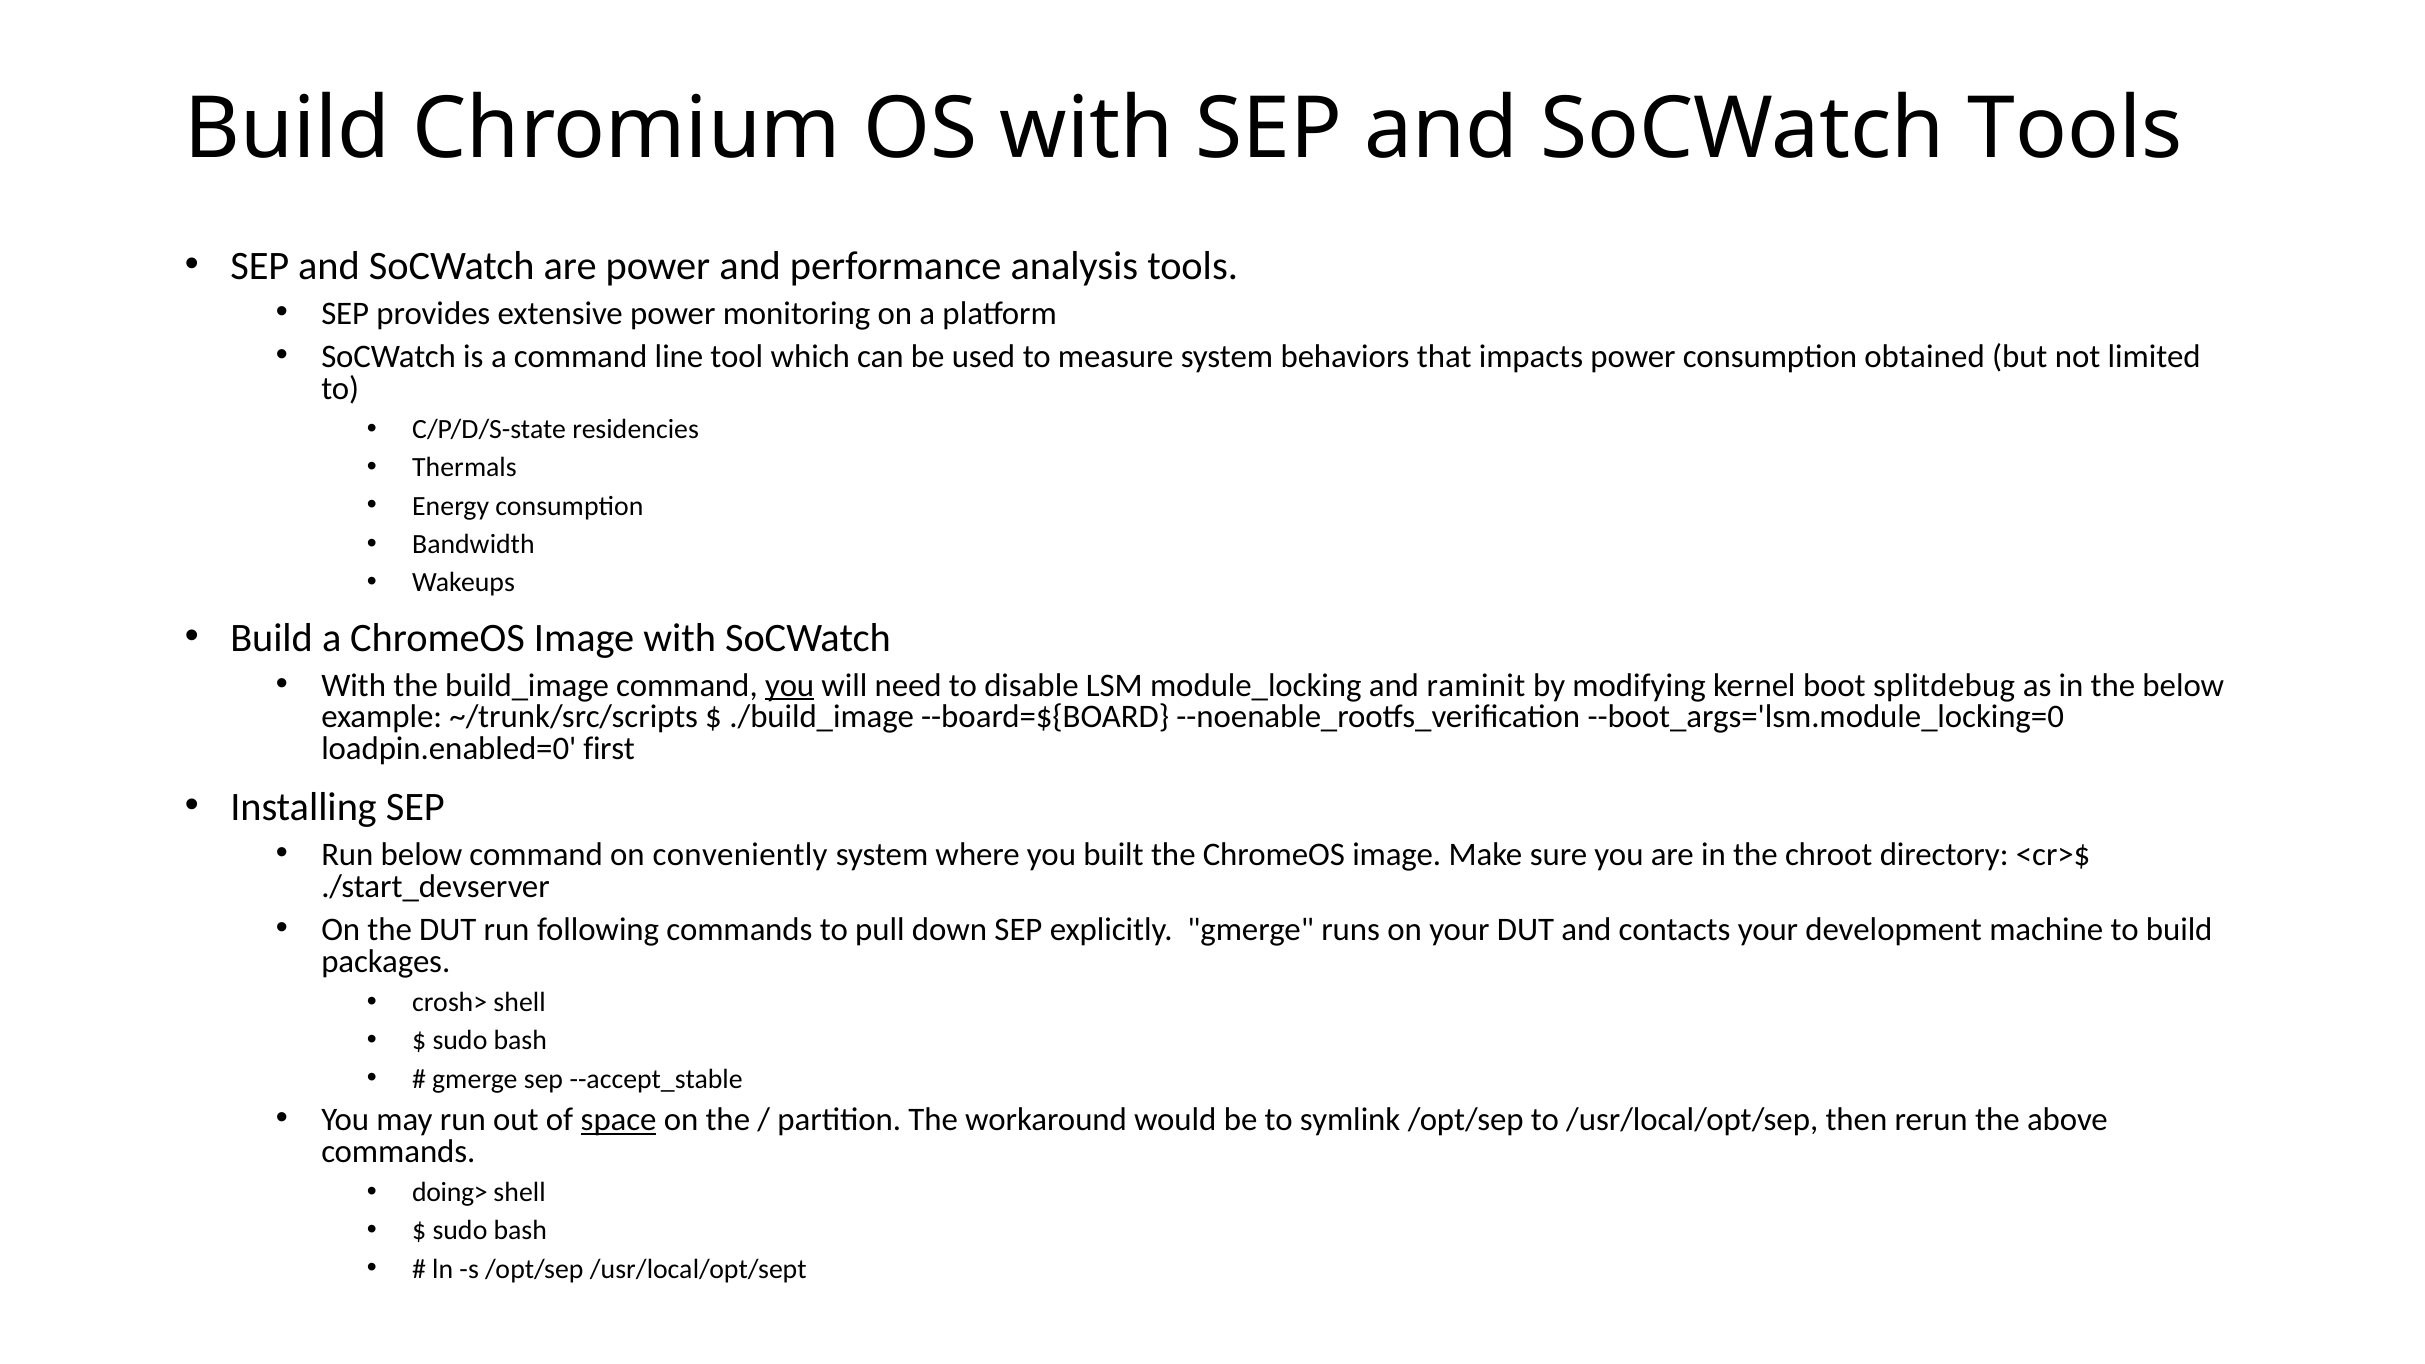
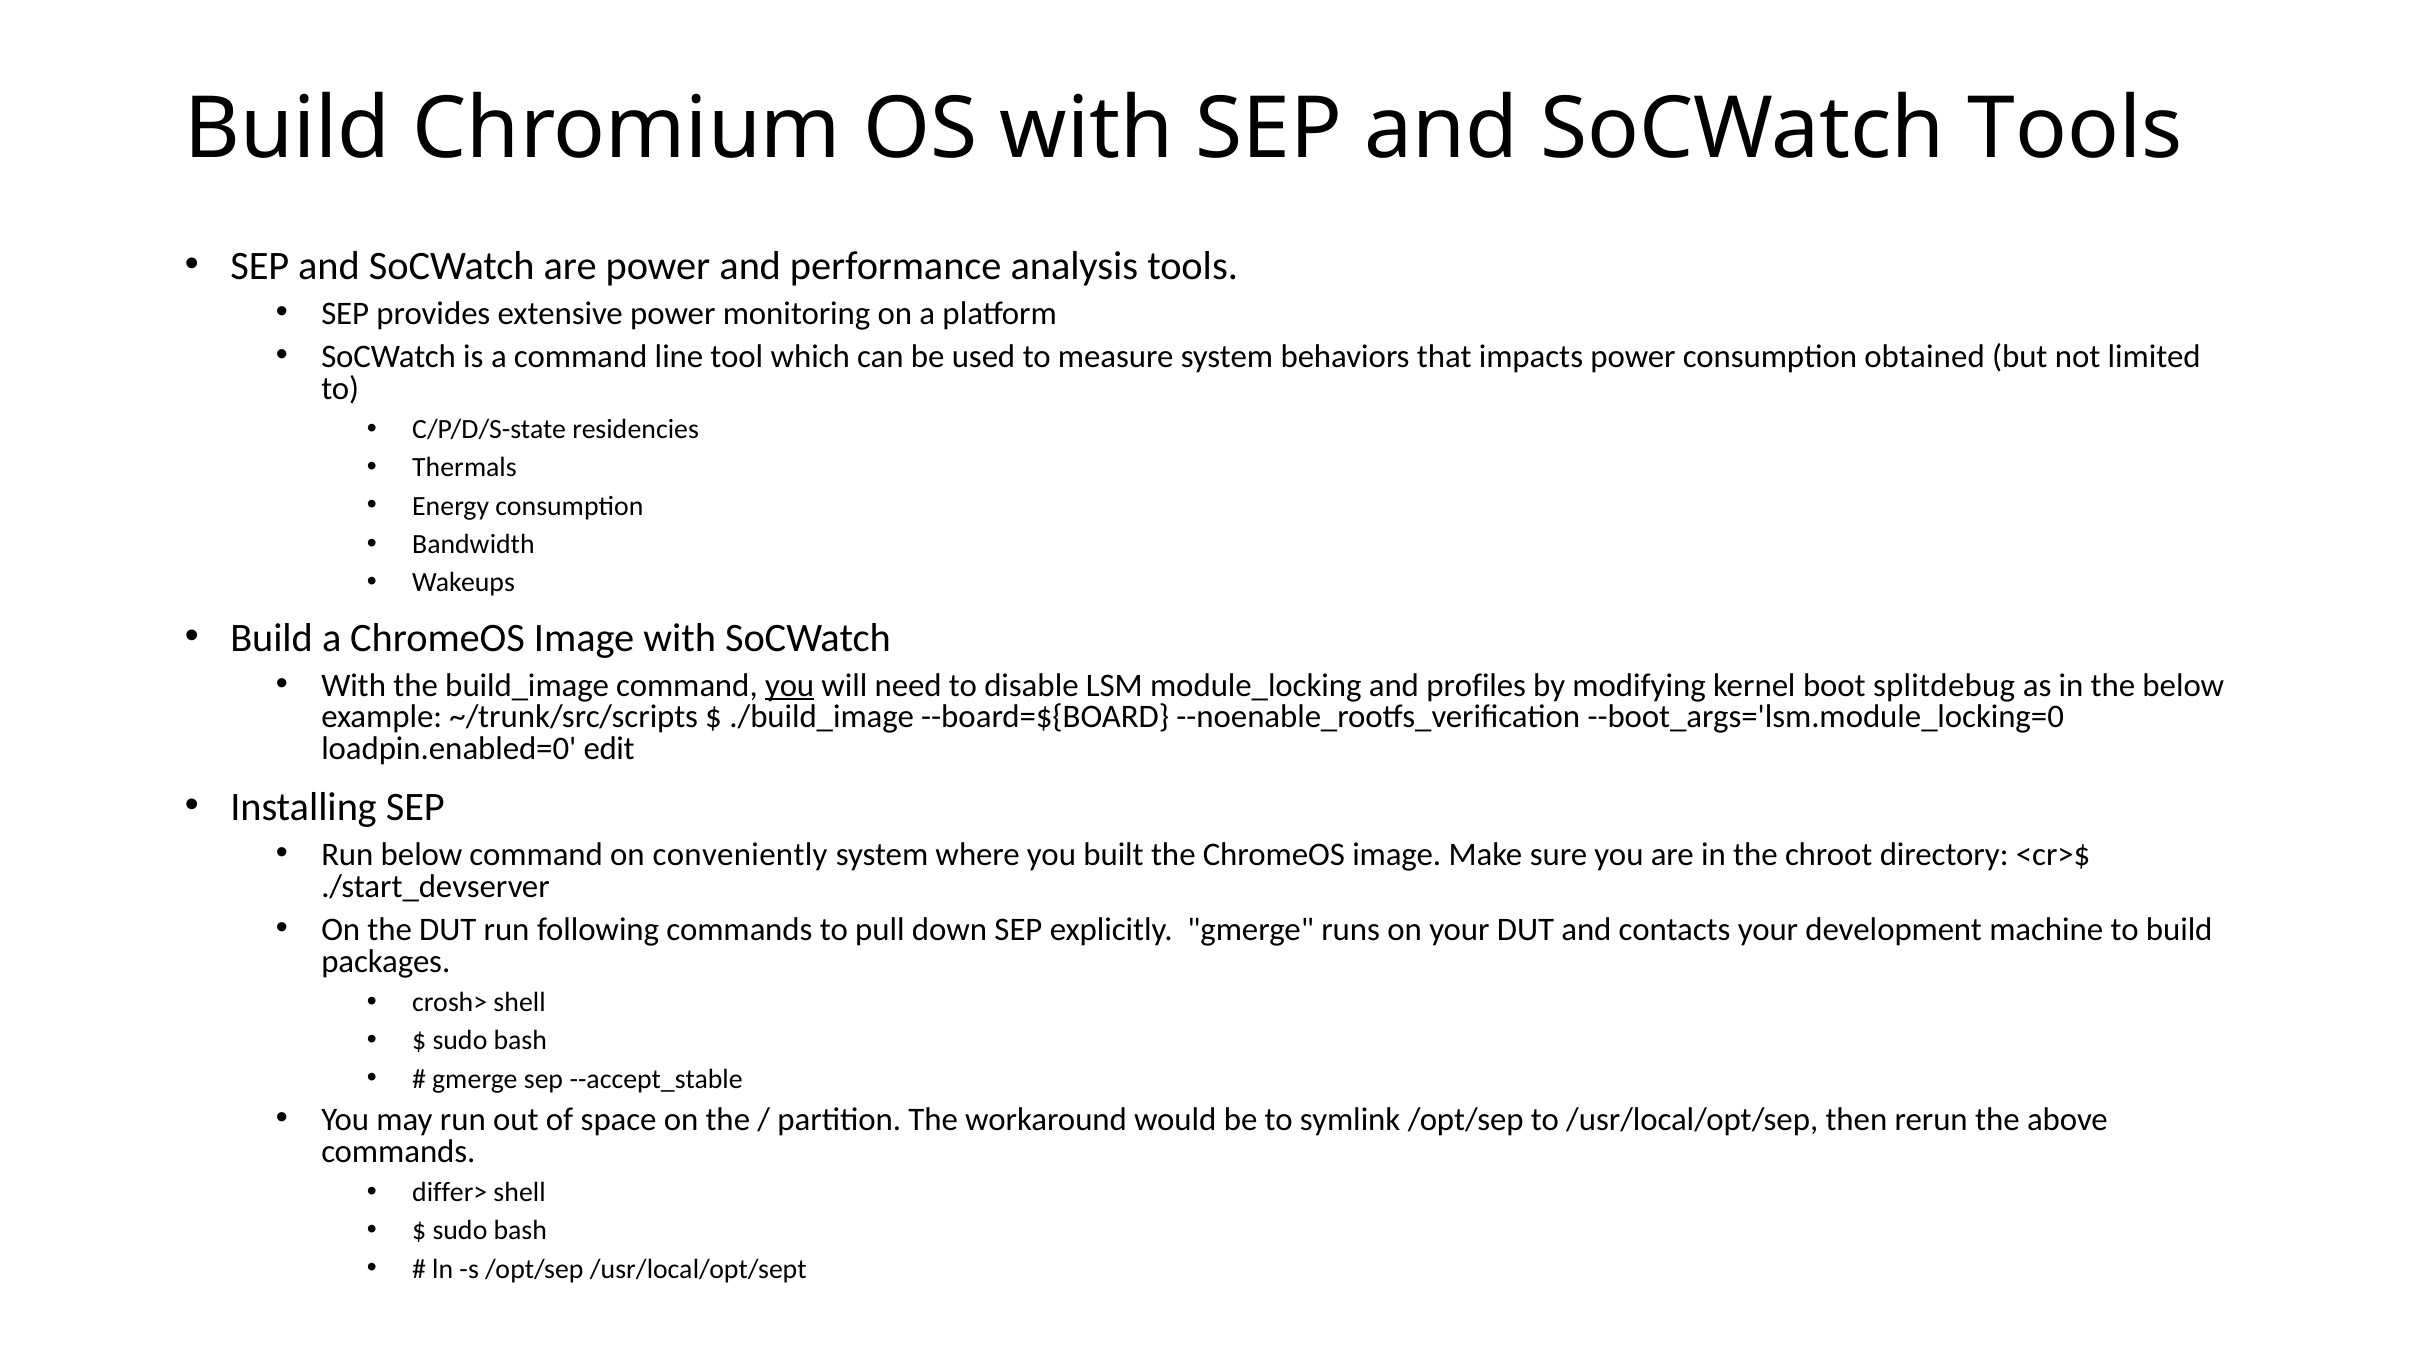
raminit: raminit -> profiles
first: first -> edit
space underline: present -> none
doing>: doing> -> differ>
